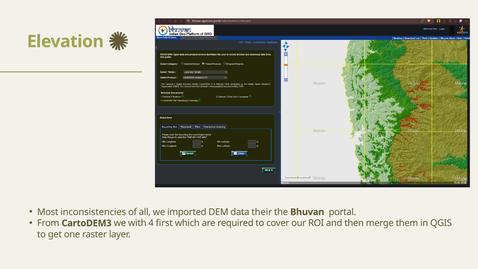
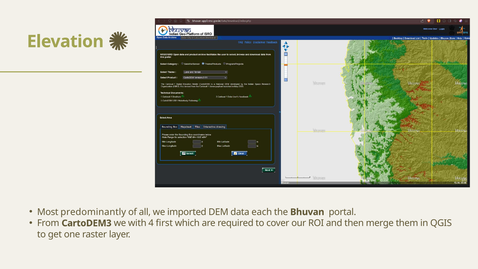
inconsistencies: inconsistencies -> predominantly
their: their -> each
